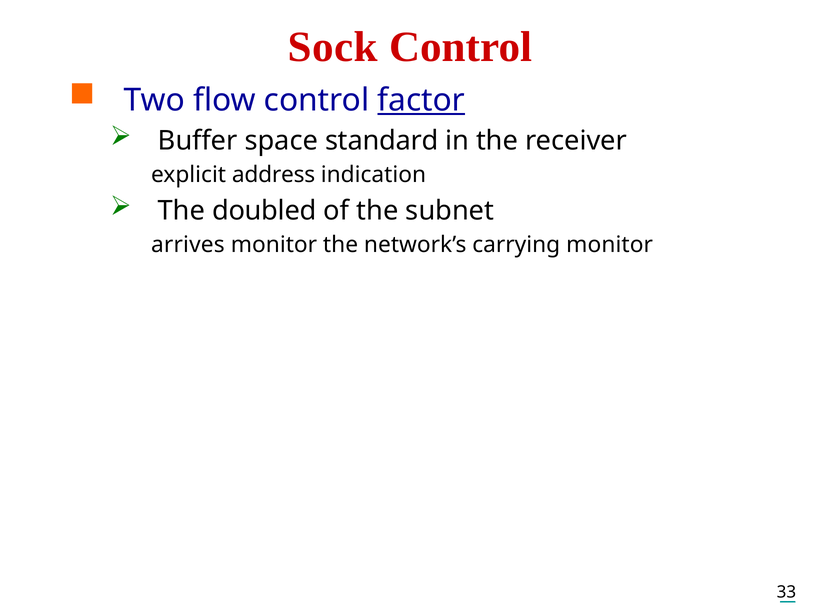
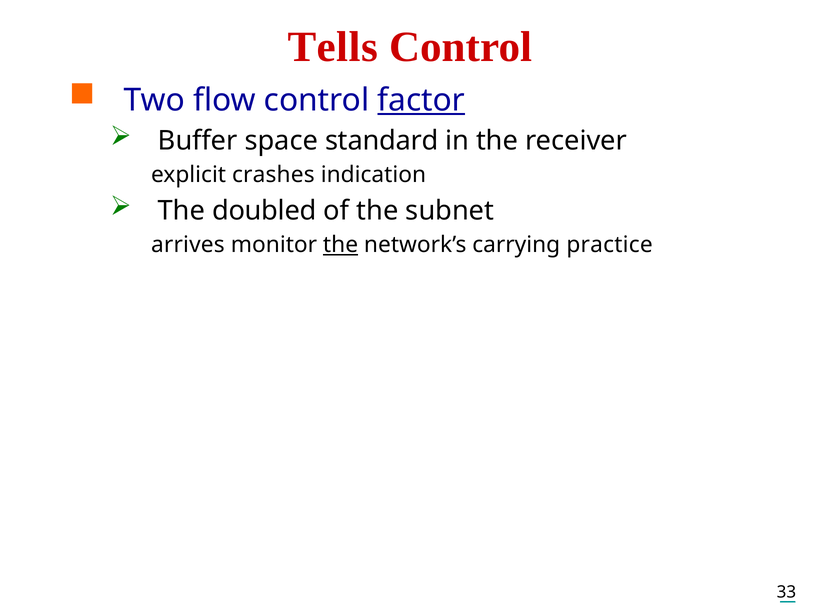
Sock: Sock -> Tells
address: address -> crashes
the at (341, 245) underline: none -> present
carrying monitor: monitor -> practice
